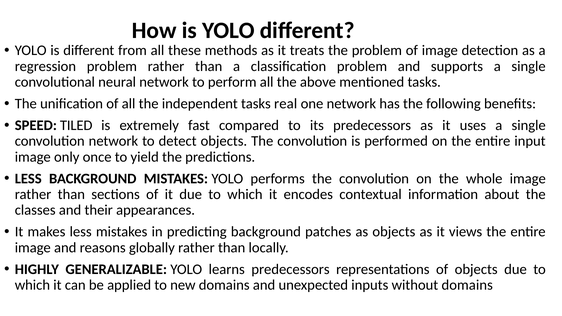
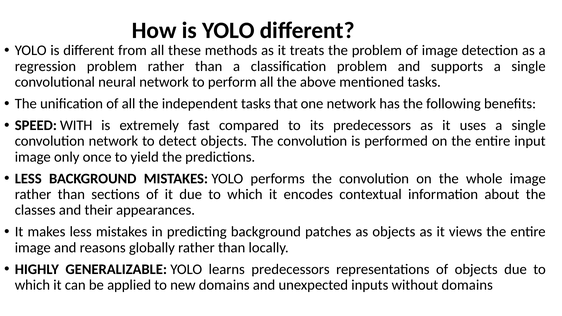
real: real -> that
TILED: TILED -> WITH
